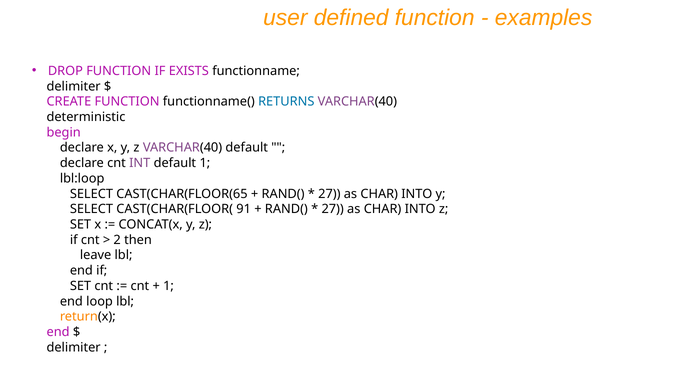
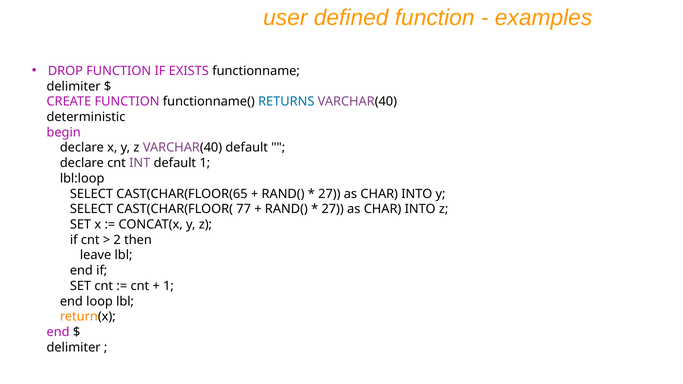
91: 91 -> 77
